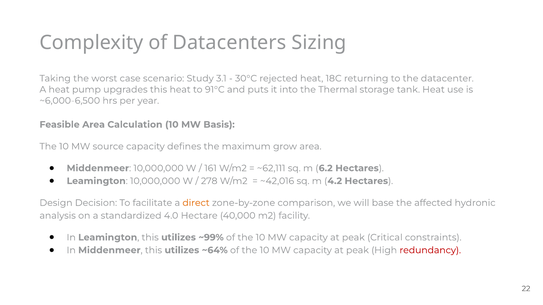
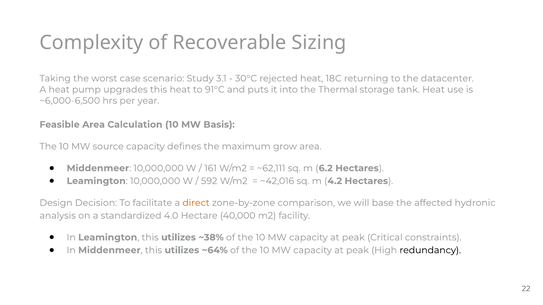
Datacenters: Datacenters -> Recoverable
278: 278 -> 592
~99%: ~99% -> ~38%
redundancy colour: red -> black
